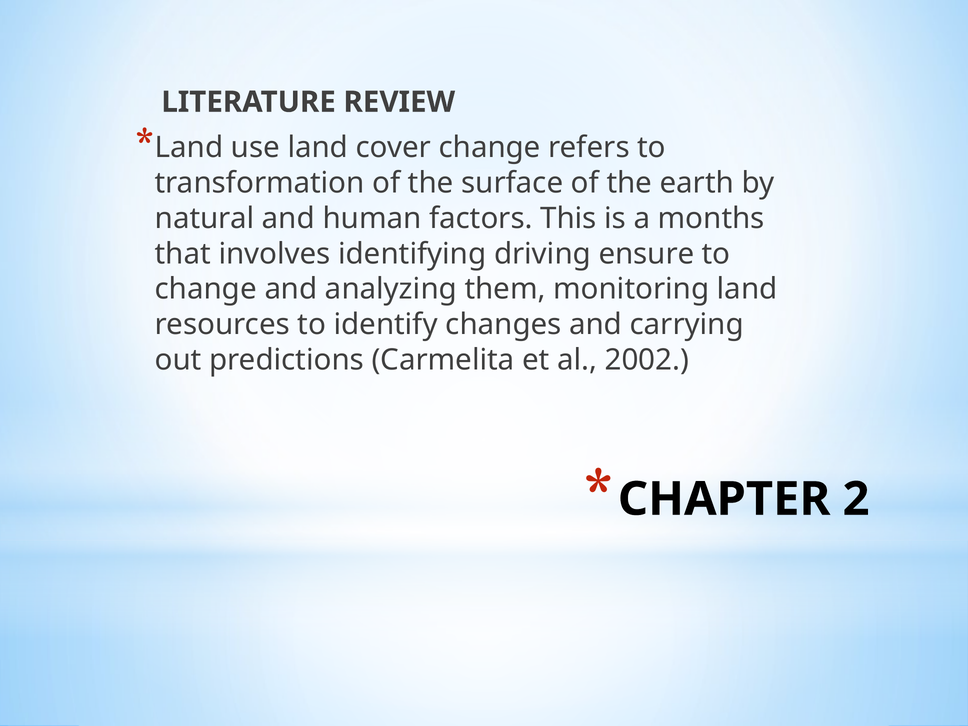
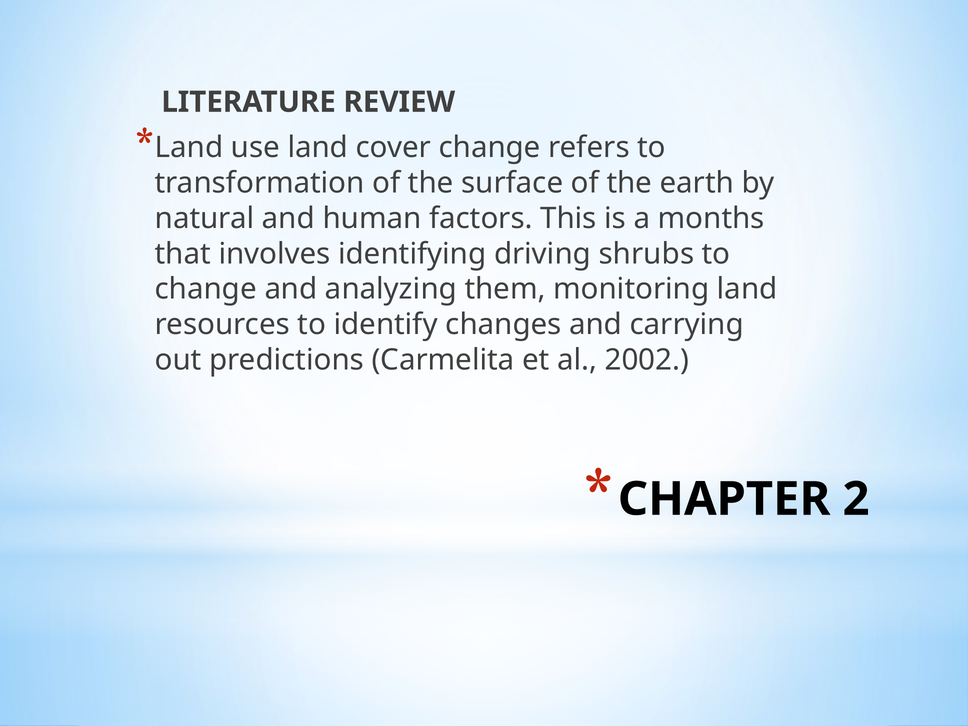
ensure: ensure -> shrubs
